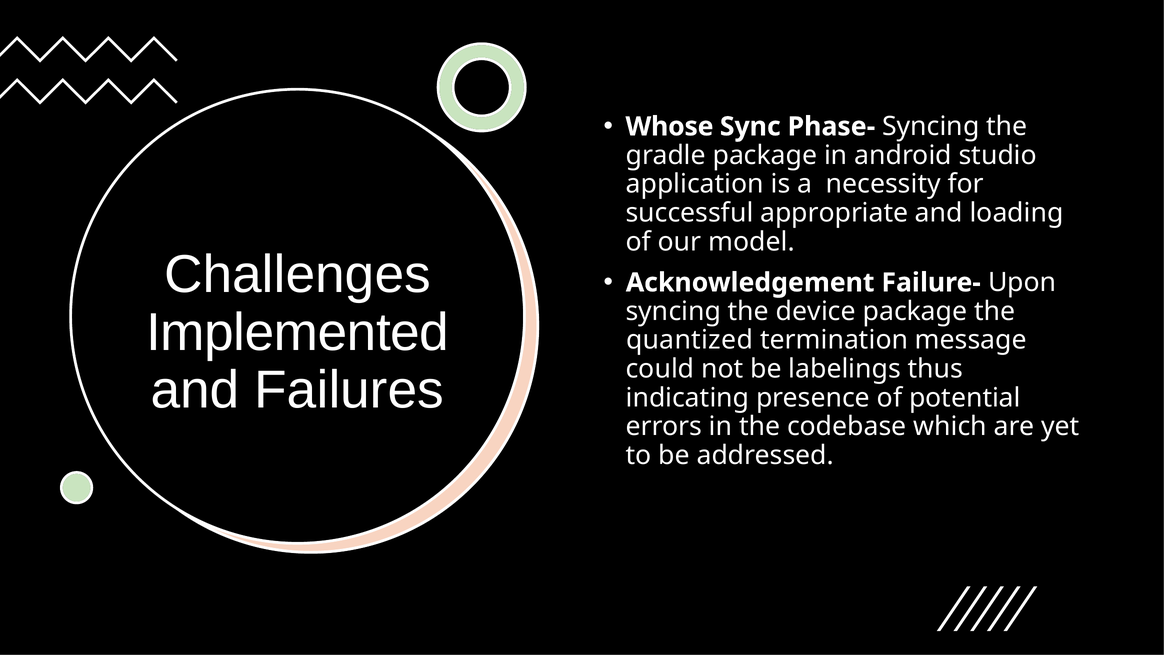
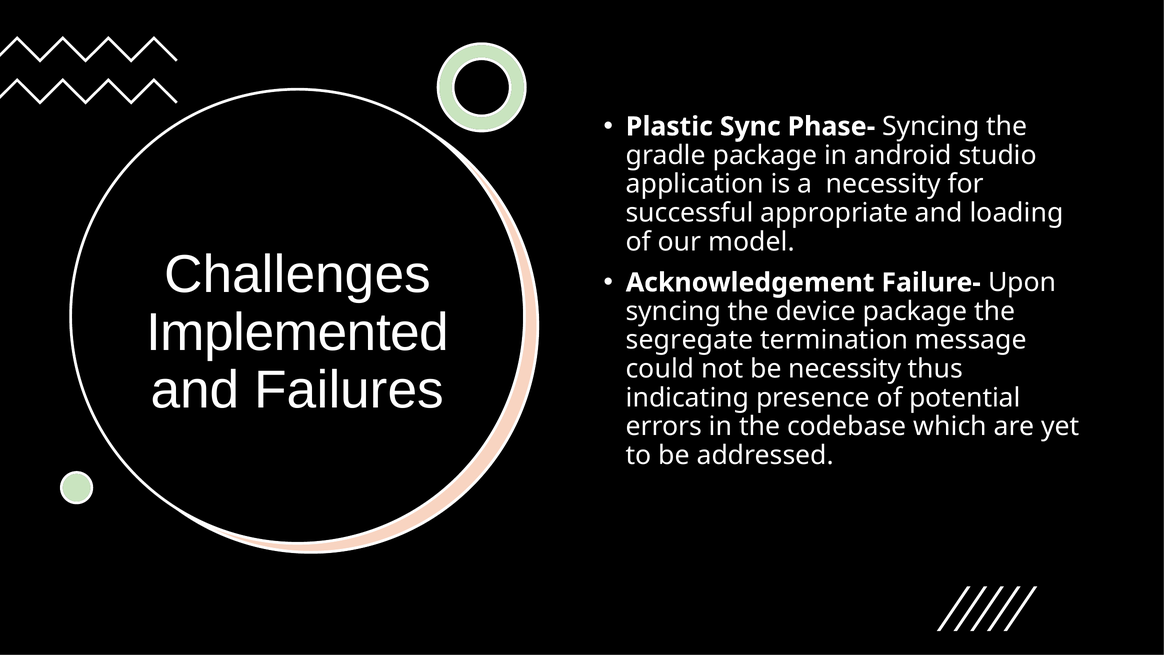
Whose: Whose -> Plastic
quantized: quantized -> segregate
be labelings: labelings -> necessity
